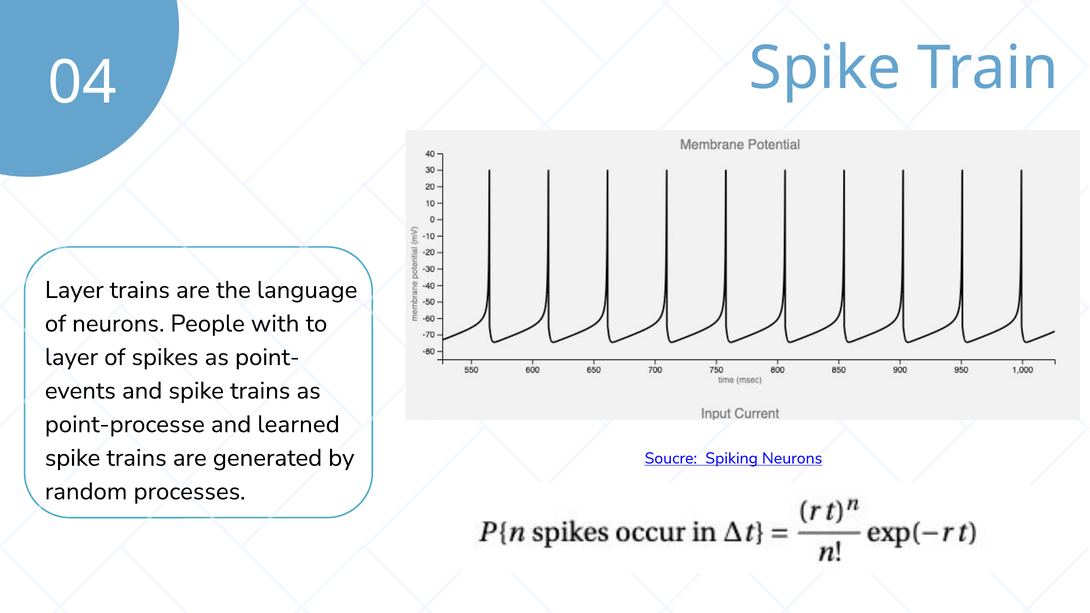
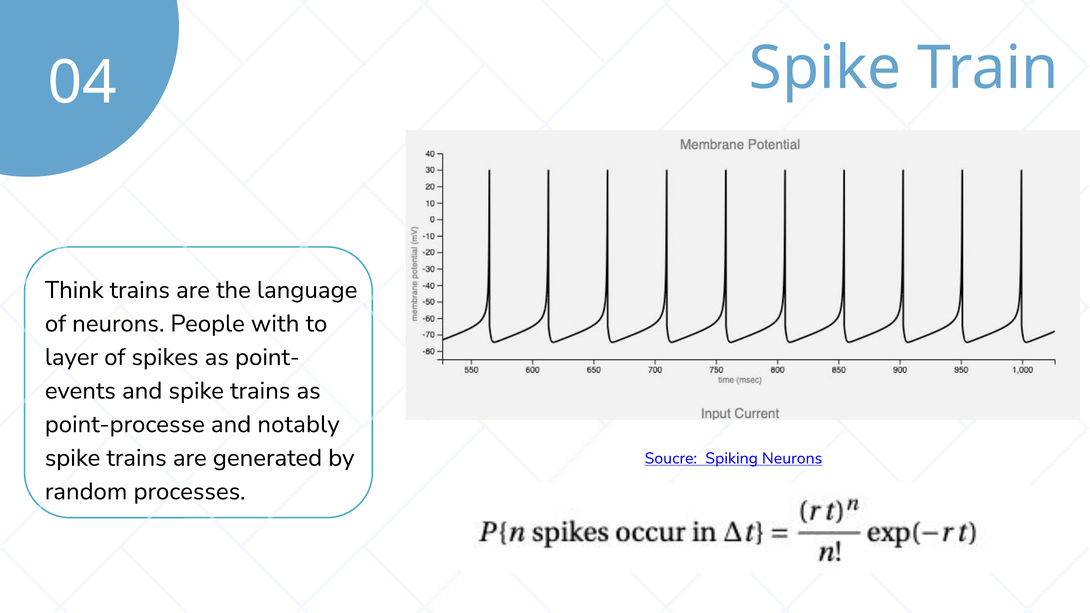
Layer at (74, 290): Layer -> Think
learned: learned -> notably
